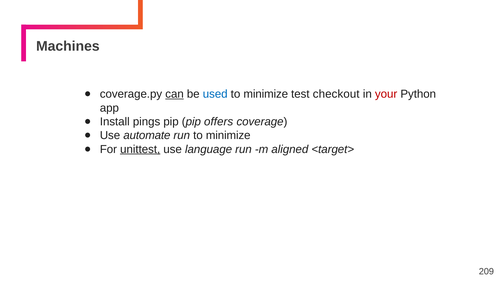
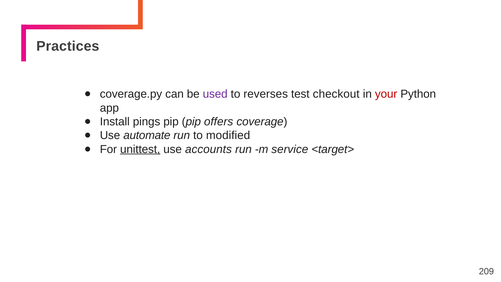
Machines: Machines -> Practices
can underline: present -> none
used colour: blue -> purple
minimize at (266, 94): minimize -> reverses
run to minimize: minimize -> modified
language: language -> accounts
aligned: aligned -> service
